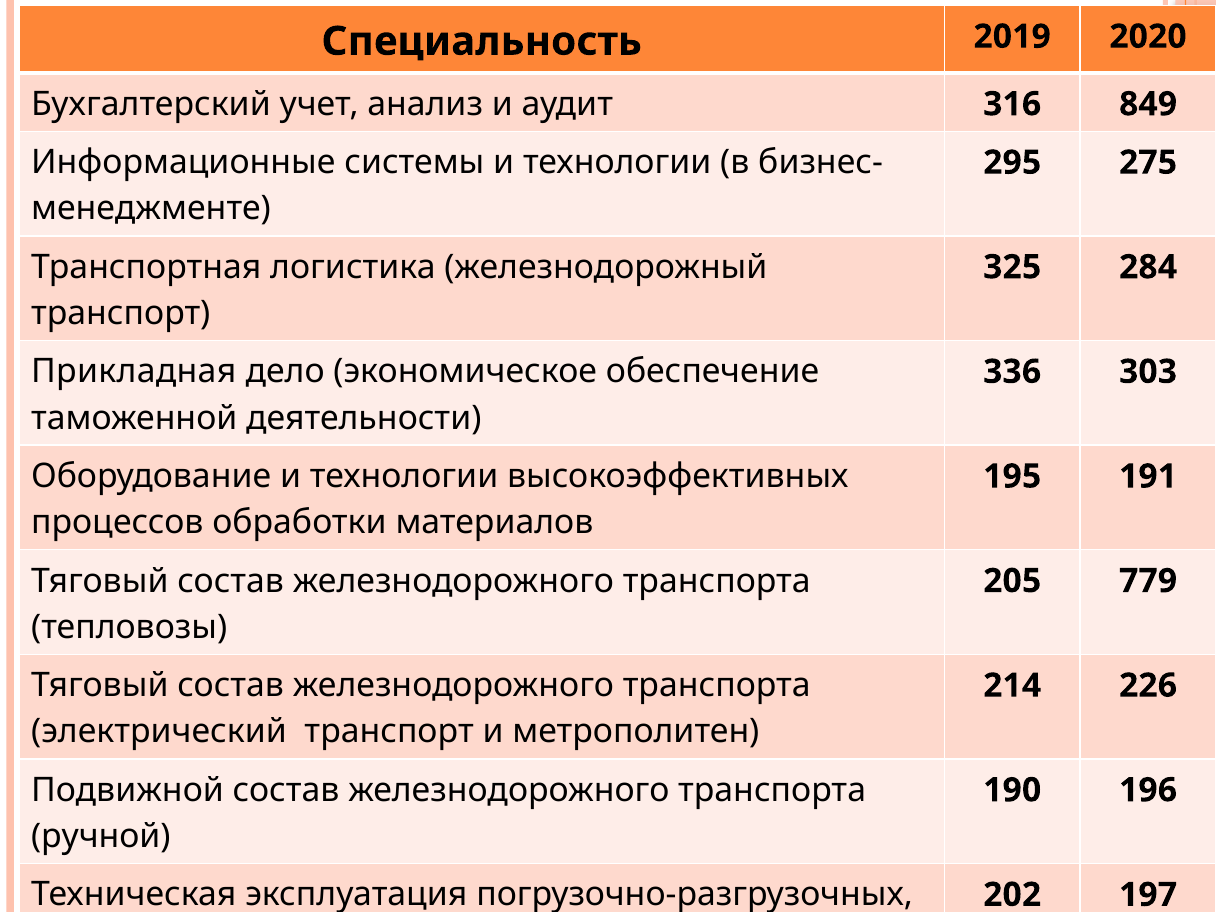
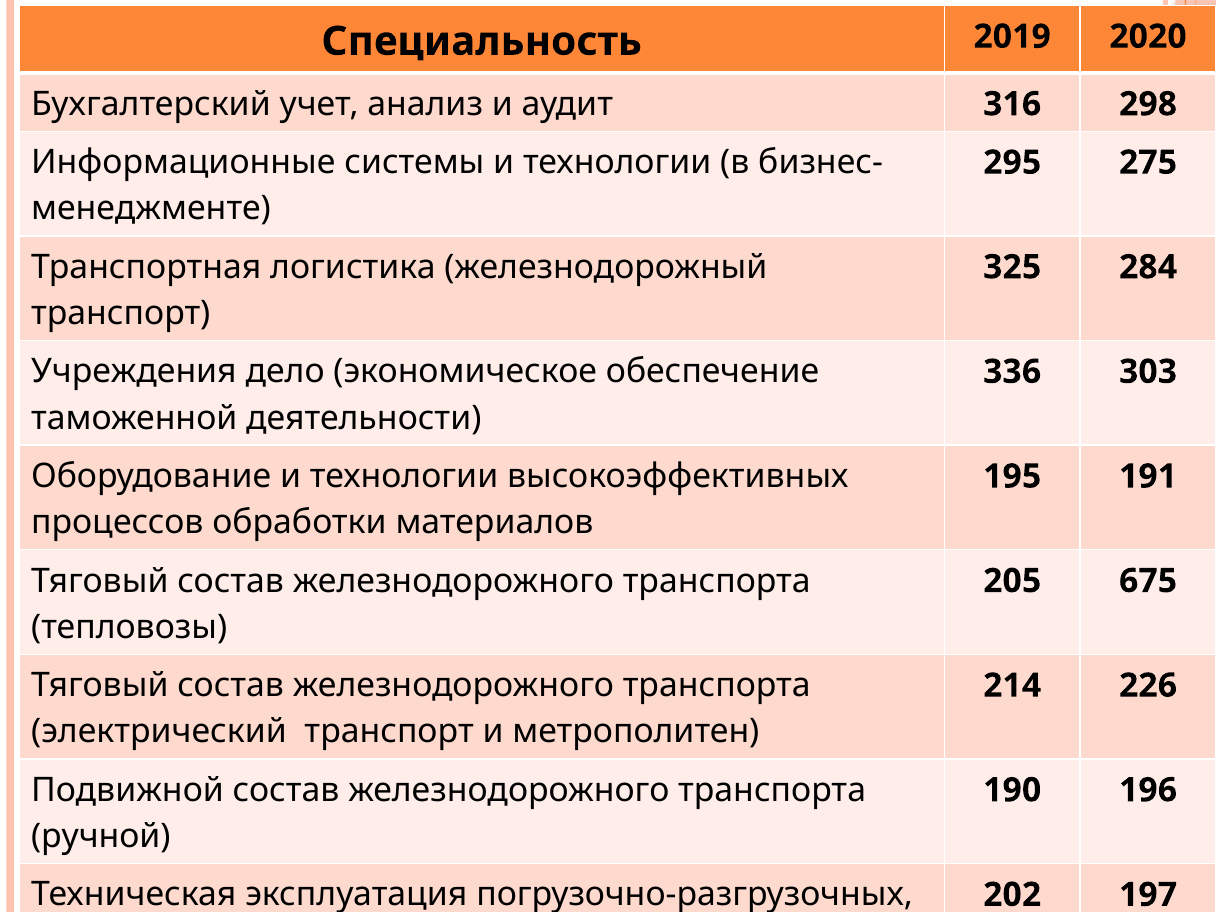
849: 849 -> 298
Прикладная: Прикладная -> Учреждения
779: 779 -> 675
